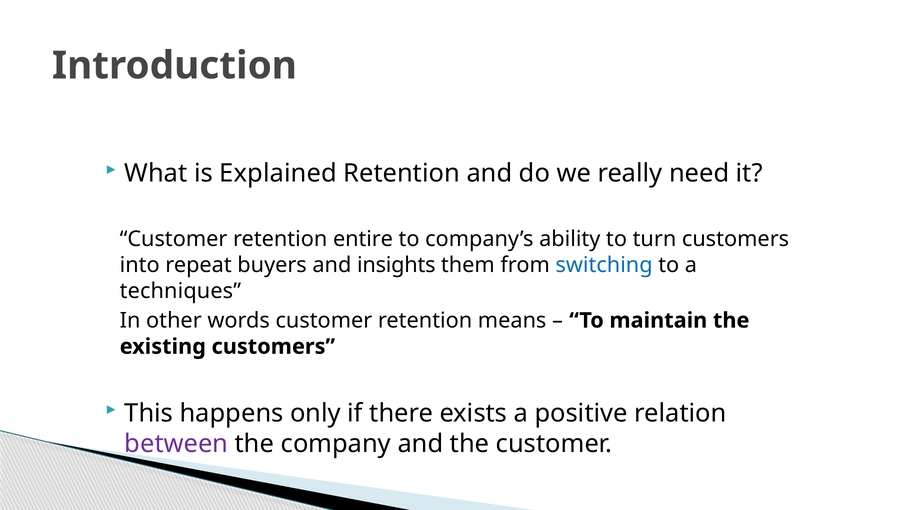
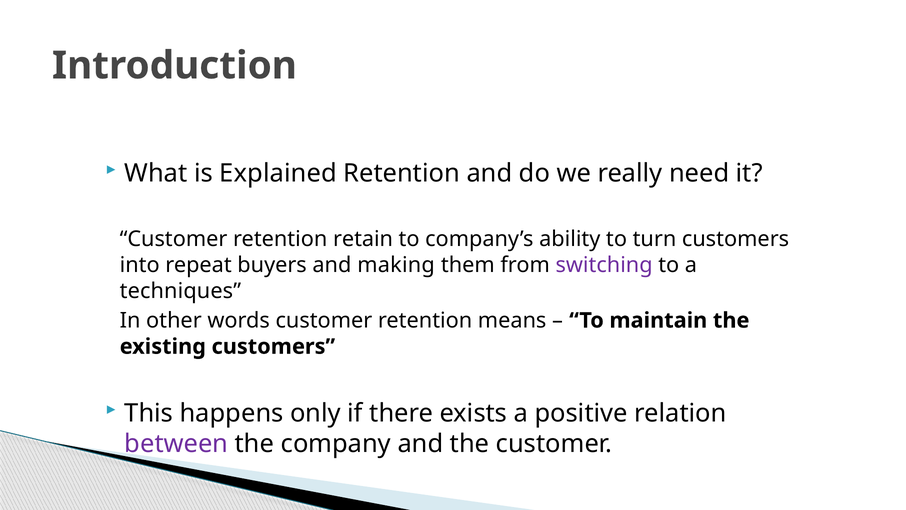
entire: entire -> retain
insights: insights -> making
switching colour: blue -> purple
